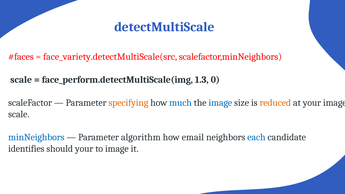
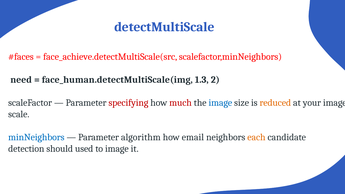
face_variety.detectMultiScale(src: face_variety.detectMultiScale(src -> face_achieve.detectMultiScale(src
scale at (21, 80): scale -> need
face_perform.detectMultiScale(img: face_perform.detectMultiScale(img -> face_human.detectMultiScale(img
0: 0 -> 2
specifying colour: orange -> red
much colour: blue -> red
each colour: blue -> orange
identifies: identifies -> detection
should your: your -> used
